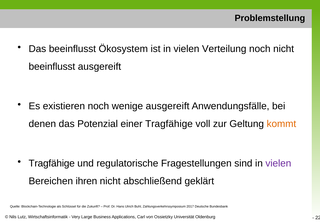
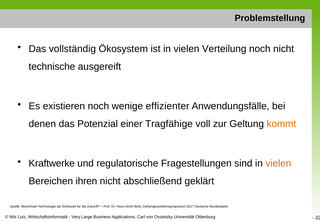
Das beeinflusst: beeinflusst -> vollständig
beeinflusst at (52, 67): beeinflusst -> technische
wenige ausgereift: ausgereift -> effizienter
Tragfähige at (52, 163): Tragfähige -> Kraftwerke
vielen at (278, 163) colour: purple -> orange
